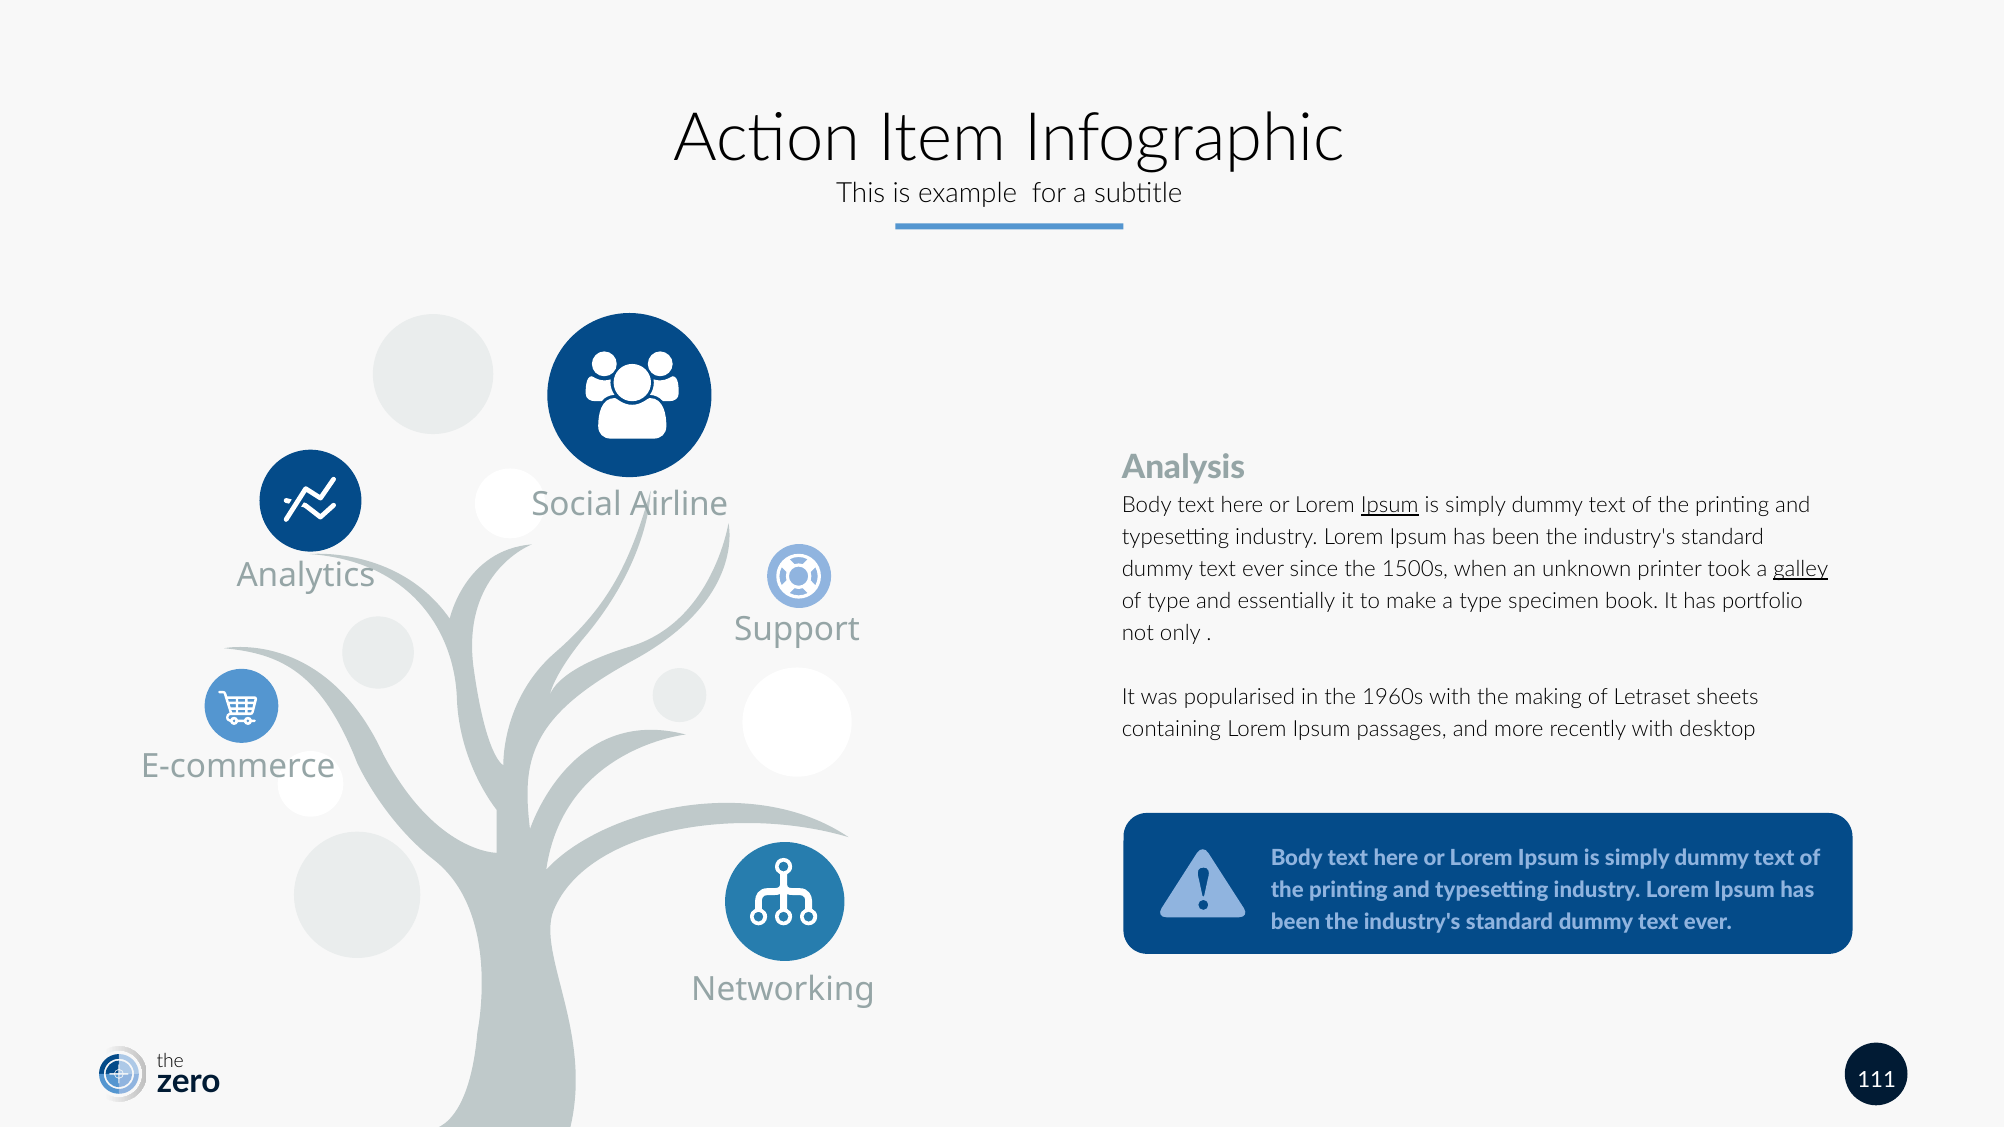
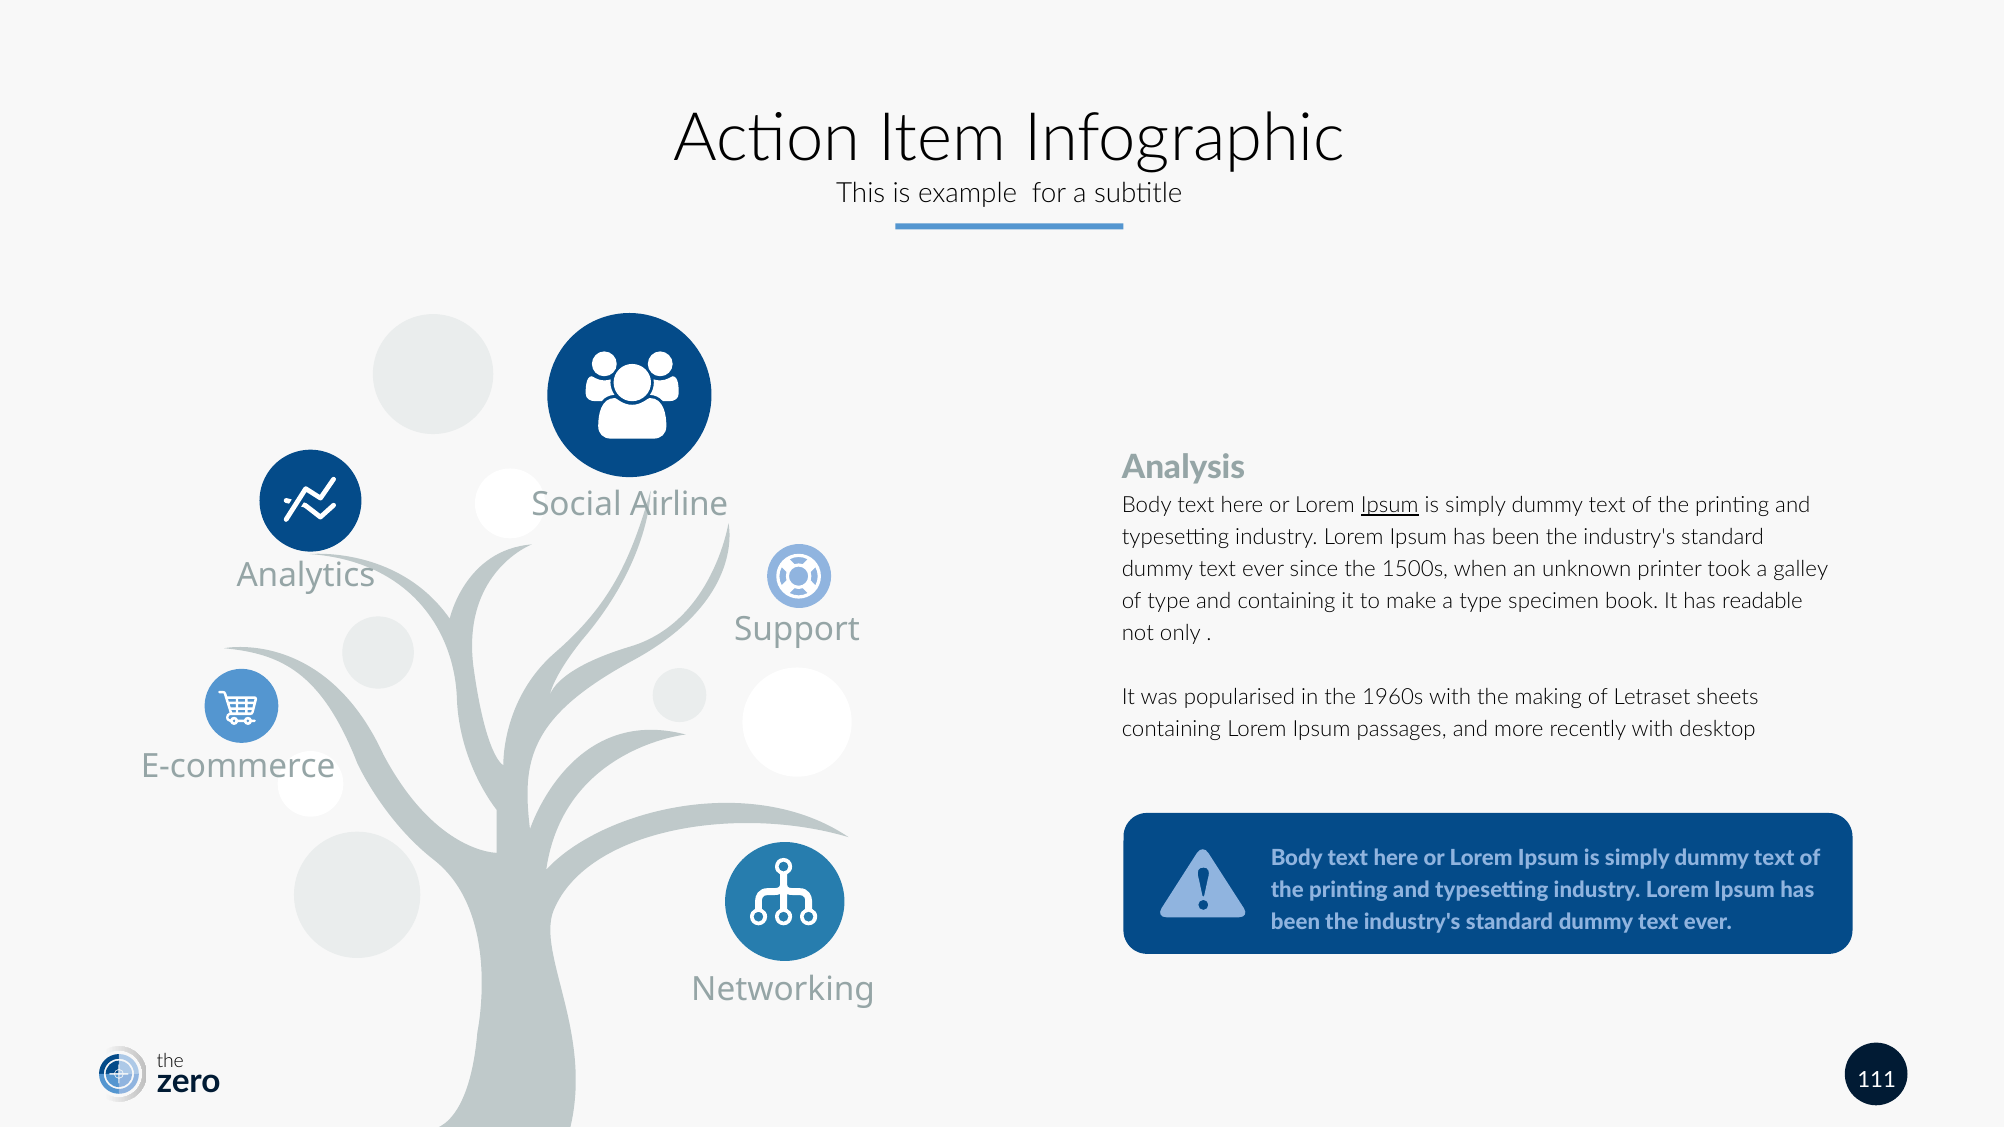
galley underline: present -> none
and essentially: essentially -> containing
portfolio: portfolio -> readable
